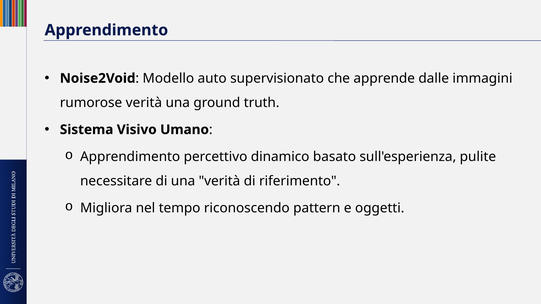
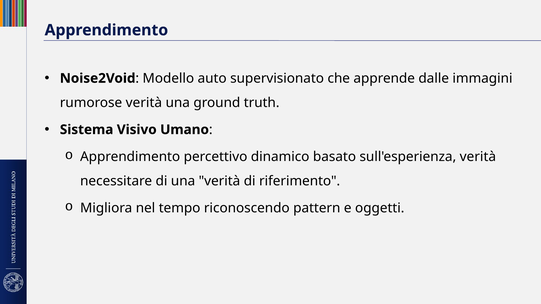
sull'esperienza pulite: pulite -> verità
